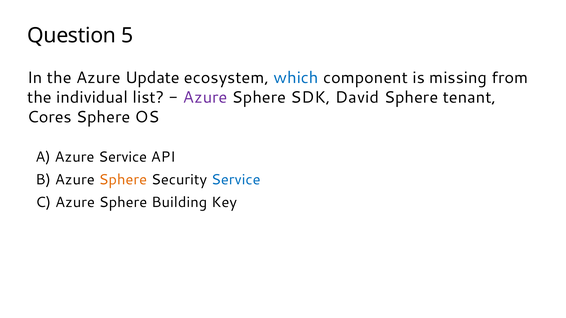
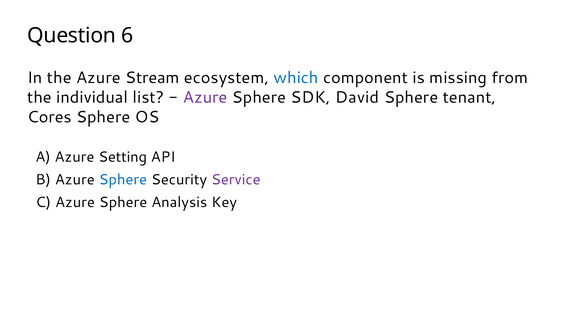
5: 5 -> 6
Update: Update -> Stream
Azure Service: Service -> Setting
Sphere at (123, 180) colour: orange -> blue
Service at (236, 180) colour: blue -> purple
Building: Building -> Analysis
